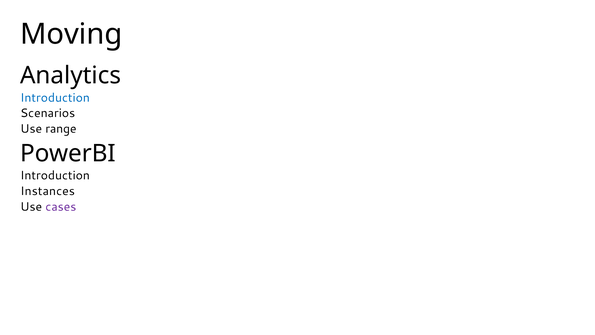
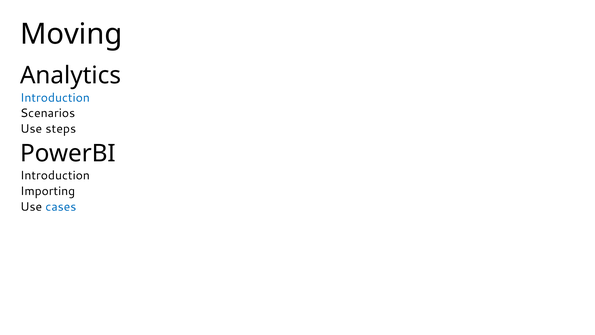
range: range -> steps
Instances: Instances -> Importing
cases colour: purple -> blue
